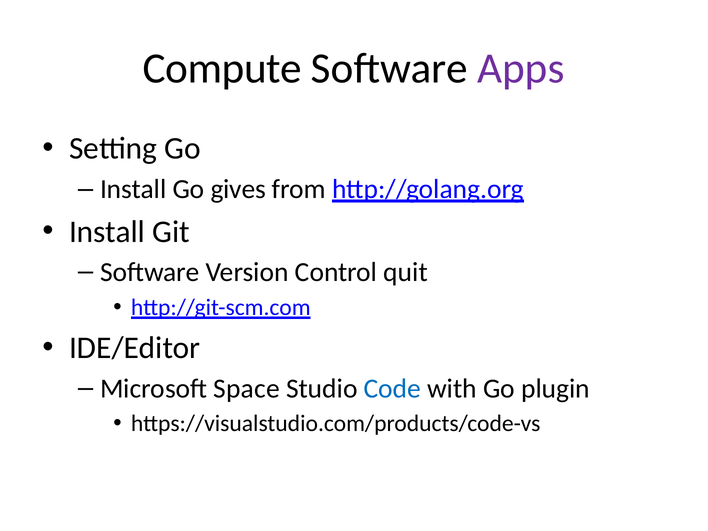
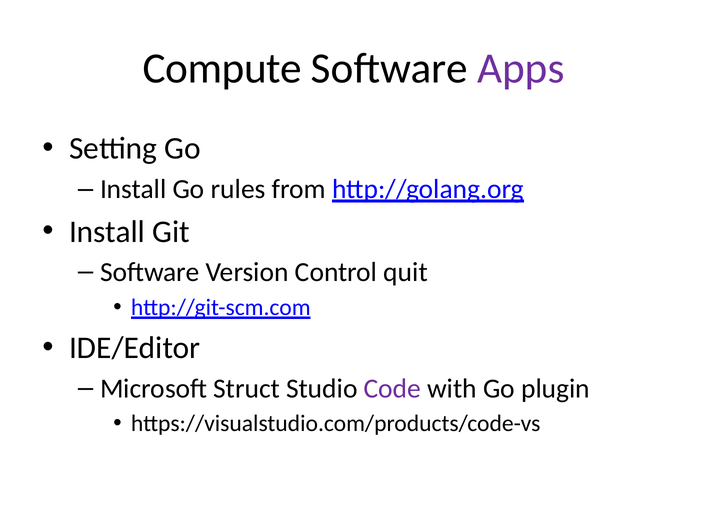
gives: gives -> rules
Space: Space -> Struct
Code colour: blue -> purple
